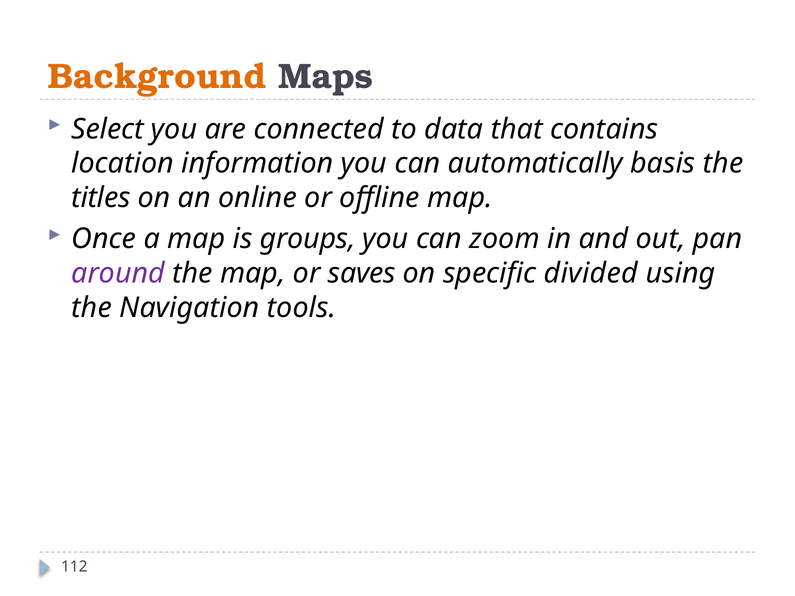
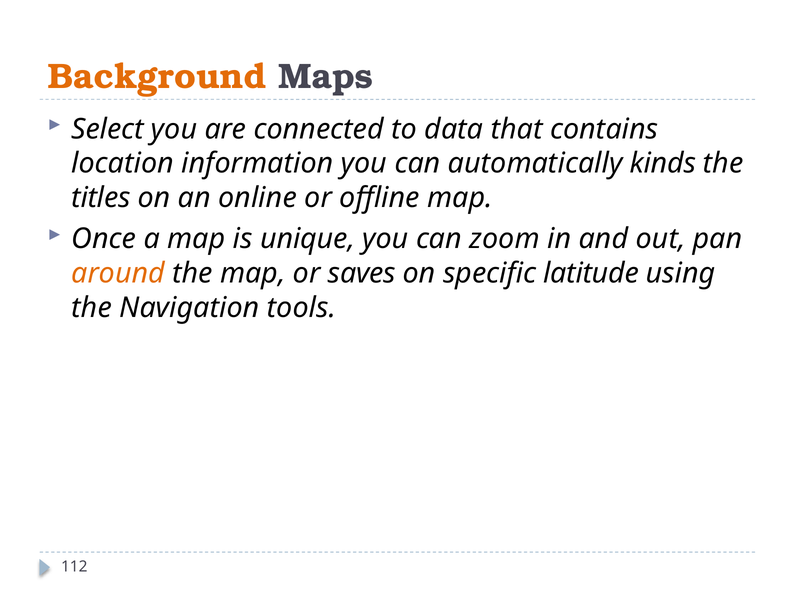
basis: basis -> kinds
groups: groups -> unique
around colour: purple -> orange
divided: divided -> latitude
